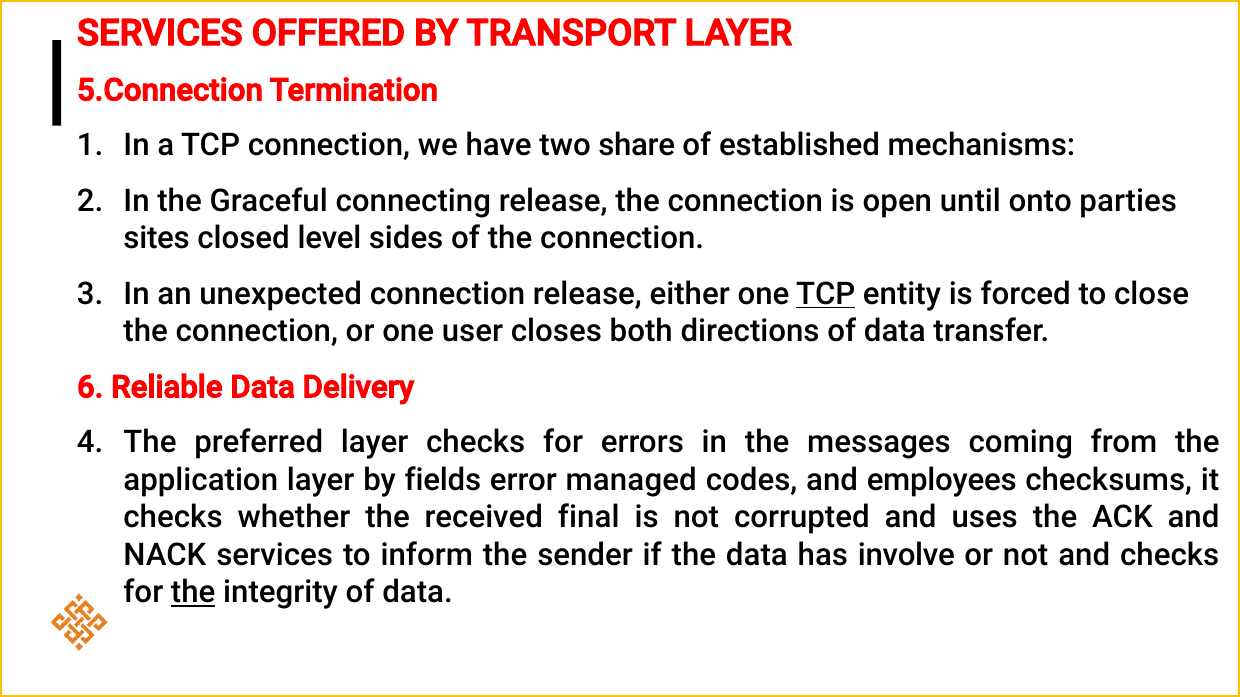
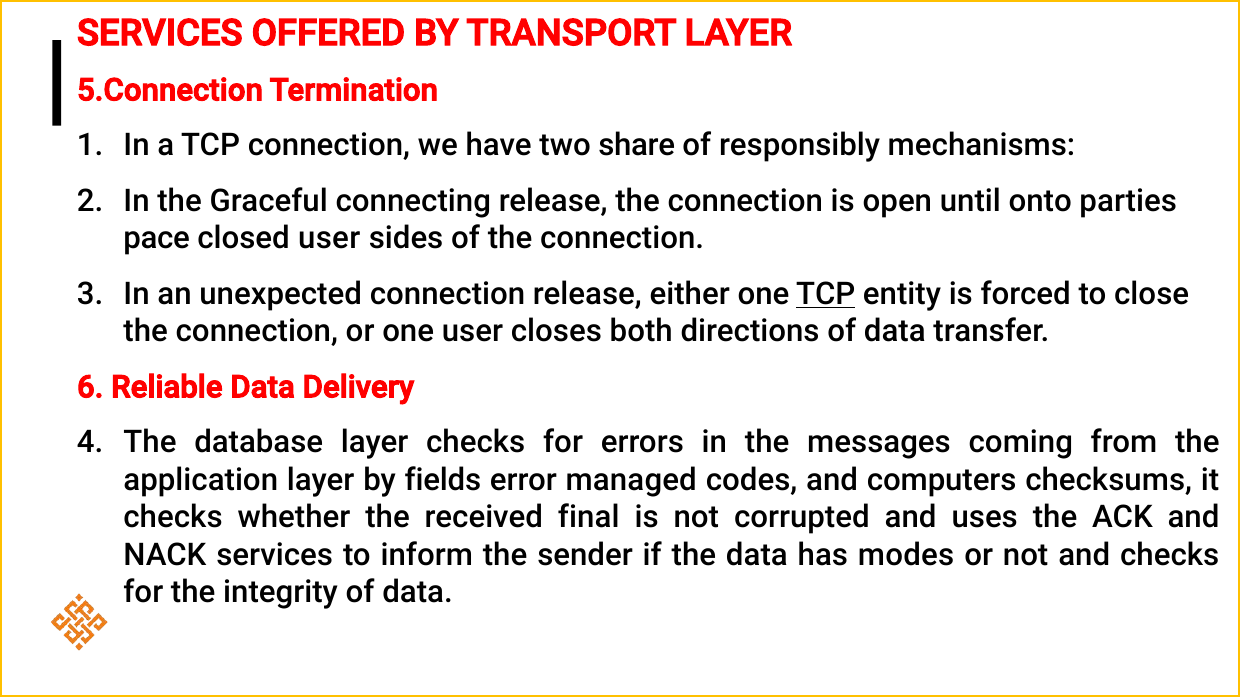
established: established -> responsibly
sites: sites -> pace
closed level: level -> user
preferred: preferred -> database
employees: employees -> computers
involve: involve -> modes
the at (193, 593) underline: present -> none
